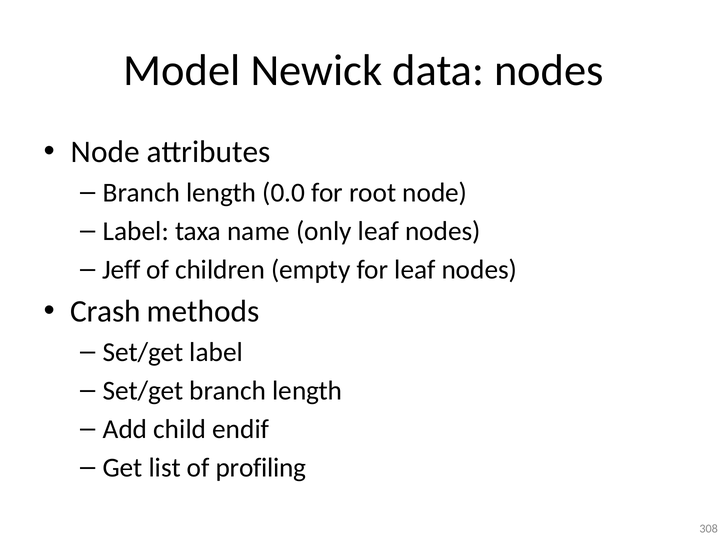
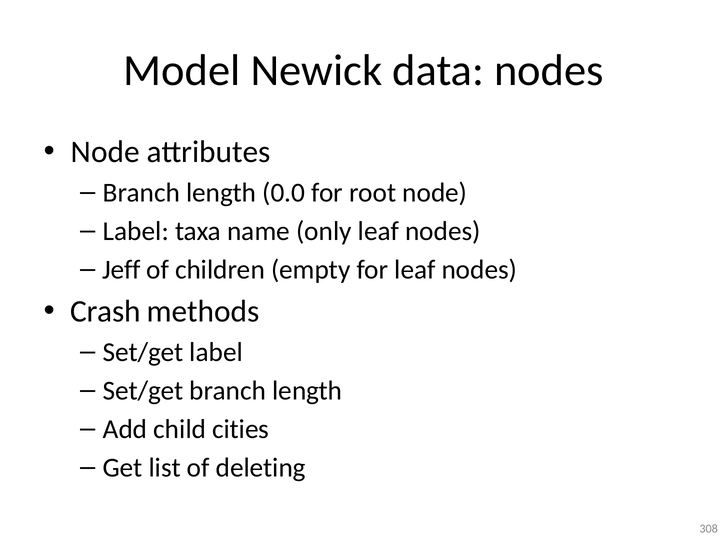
endif: endif -> cities
profiling: profiling -> deleting
